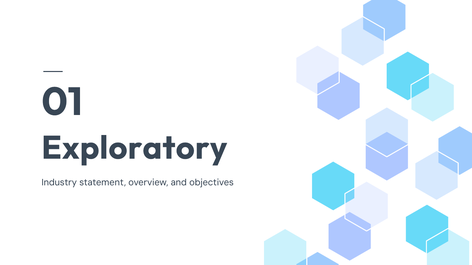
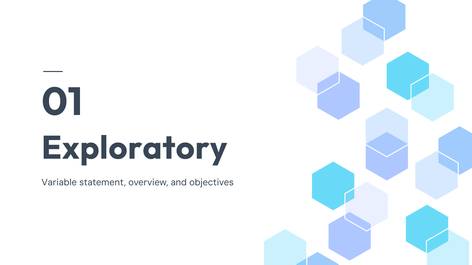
Industry: Industry -> Variable
